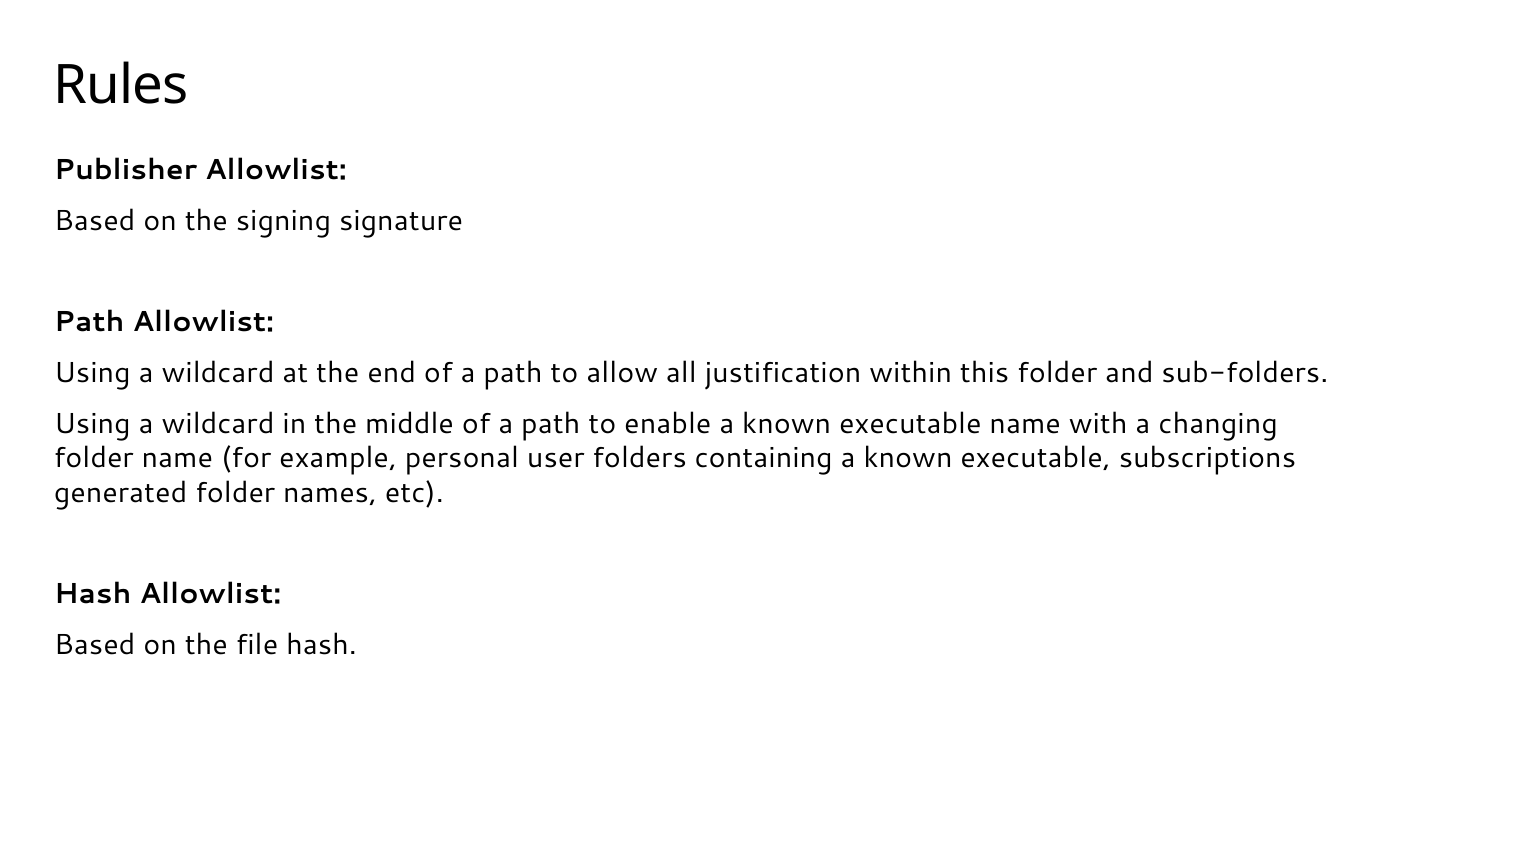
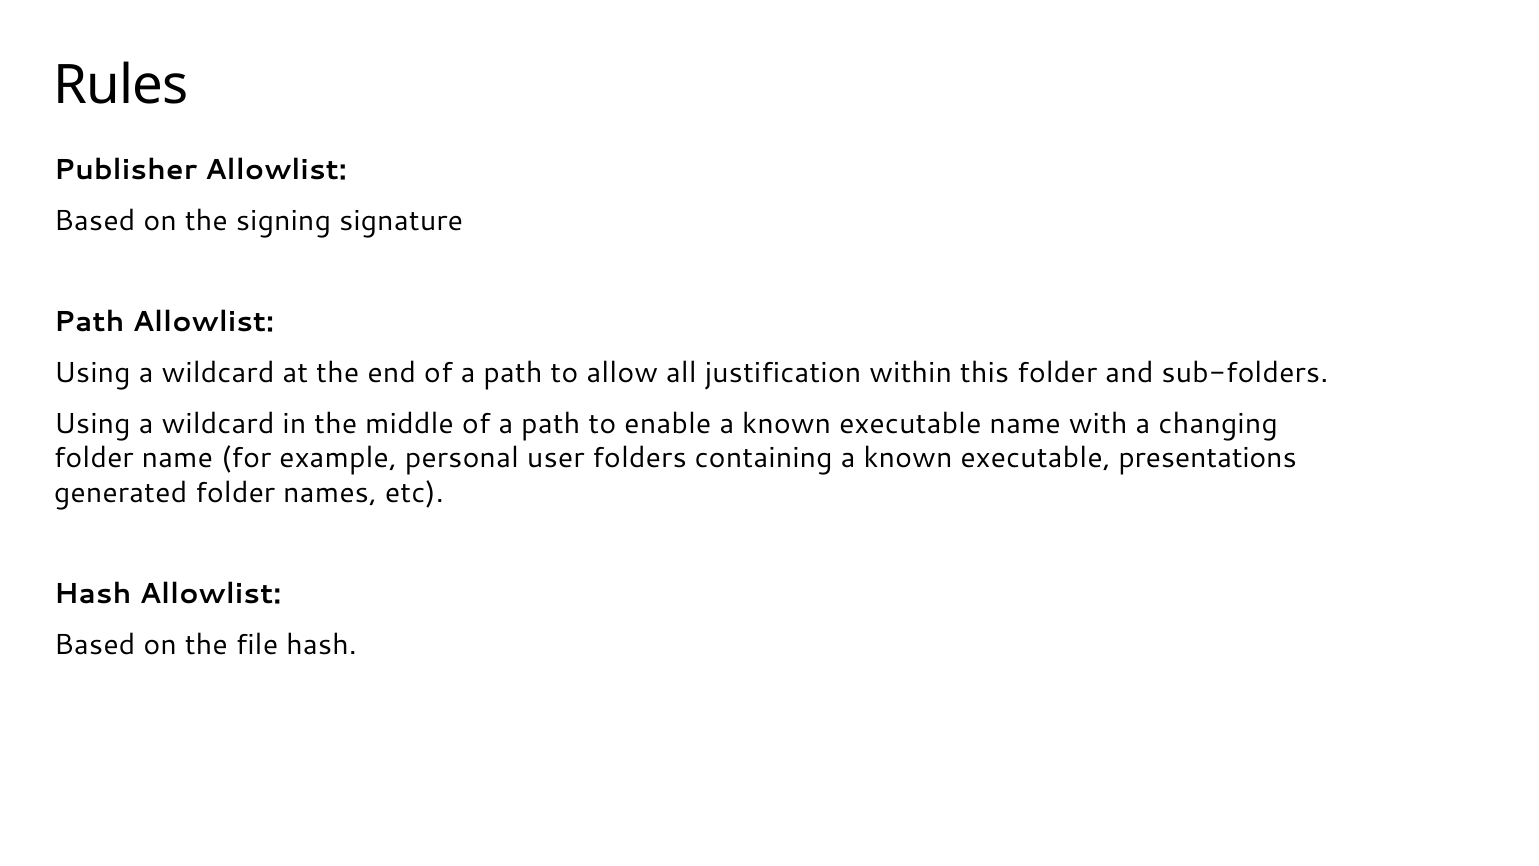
subscriptions: subscriptions -> presentations
